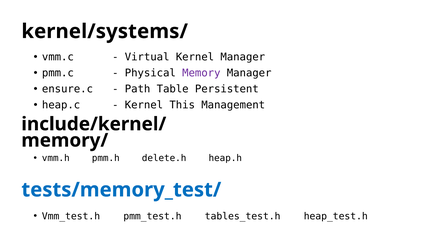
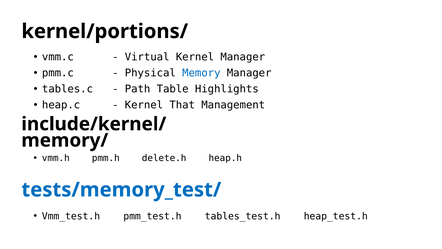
kernel/systems/: kernel/systems/ -> kernel/portions/
Memory colour: purple -> blue
ensure.c: ensure.c -> tables.c
Persistent: Persistent -> Highlights
This: This -> That
